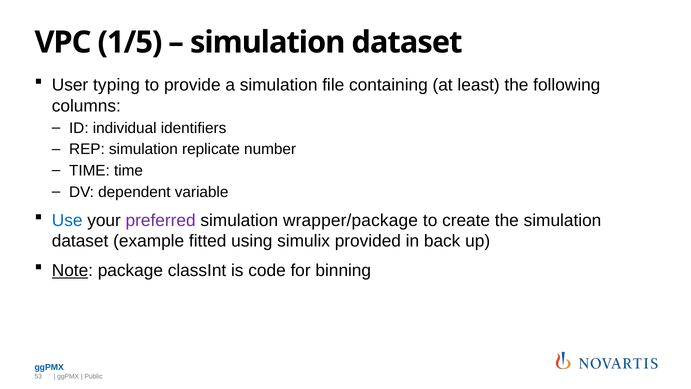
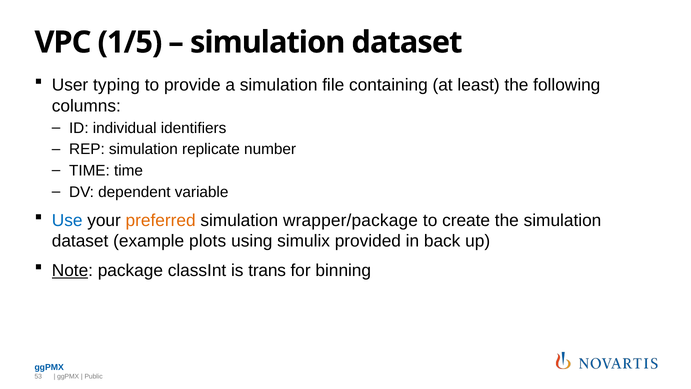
preferred colour: purple -> orange
fitted: fitted -> plots
code: code -> trans
